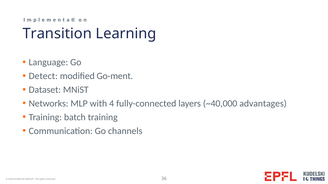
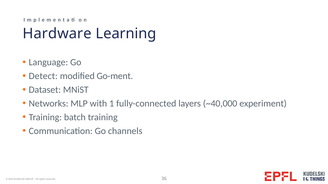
Transition: Transition -> Hardware
4: 4 -> 1
advantages: advantages -> experiment
